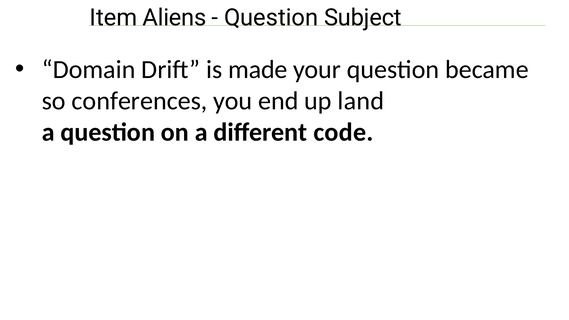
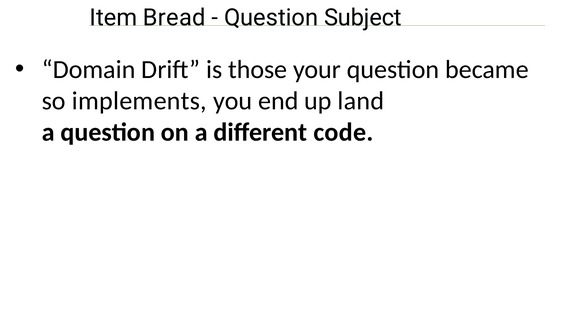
Aliens: Aliens -> Bread
made: made -> those
conferences: conferences -> implements
